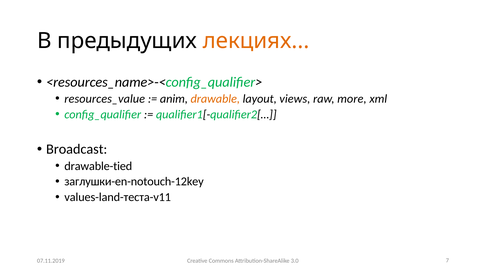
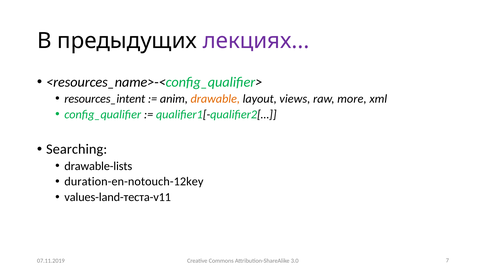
лекциях colour: orange -> purple
resources_value: resources_value -> resources_intent
Broadcast: Broadcast -> Searching
drawable-tied: drawable-tied -> drawable-lists
заглушки-en-notouch-12key: заглушки-en-notouch-12key -> duration-en-notouch-12key
